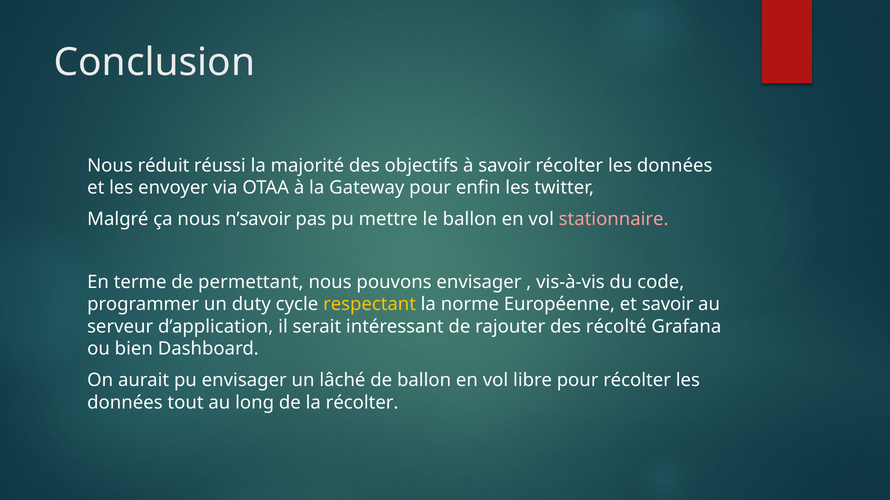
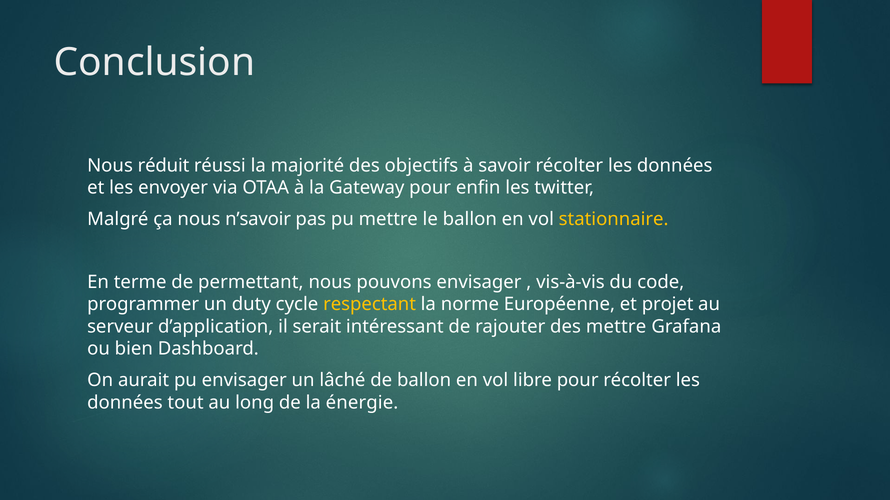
stationnaire colour: pink -> yellow
et savoir: savoir -> projet
des récolté: récolté -> mettre
la récolter: récolter -> énergie
